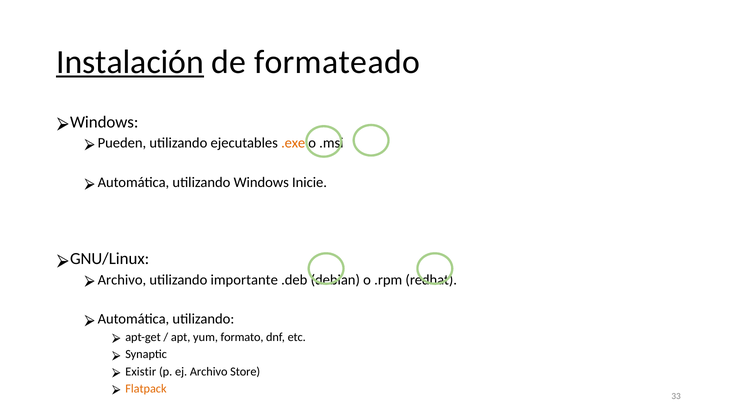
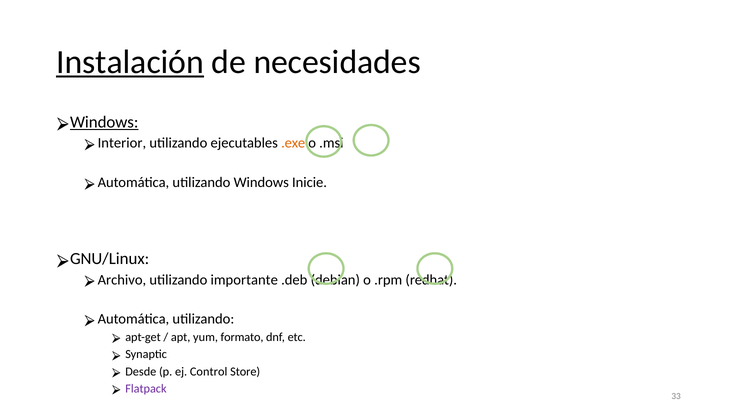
formateado: formateado -> necesidades
Windows at (104, 122) underline: none -> present
Pueden: Pueden -> Interior
Existir: Existir -> Desde
ej Archivo: Archivo -> Control
Flatpack colour: orange -> purple
